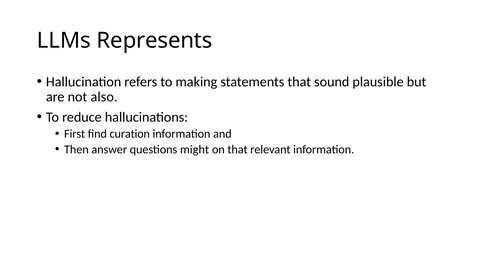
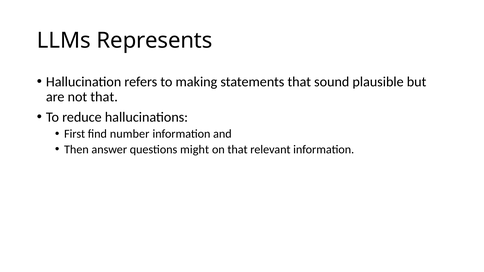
not also: also -> that
curation: curation -> number
